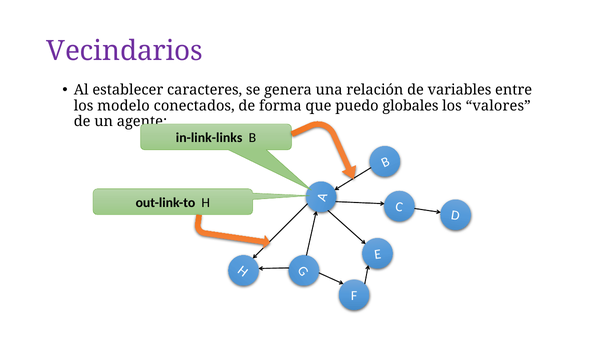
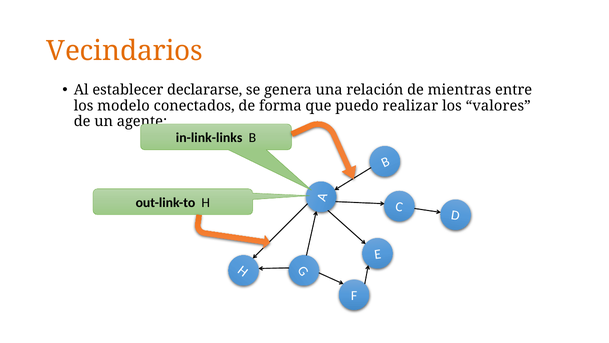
Vecindarios colour: purple -> orange
caracteres: caracteres -> declararse
variables: variables -> mientras
globales: globales -> realizar
